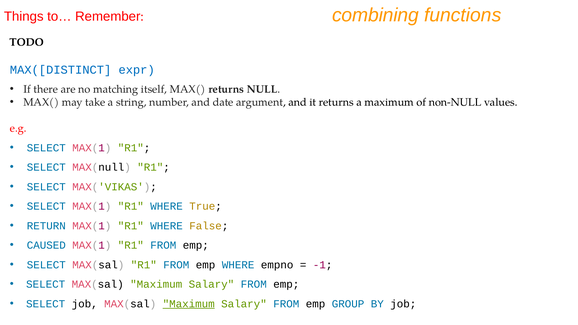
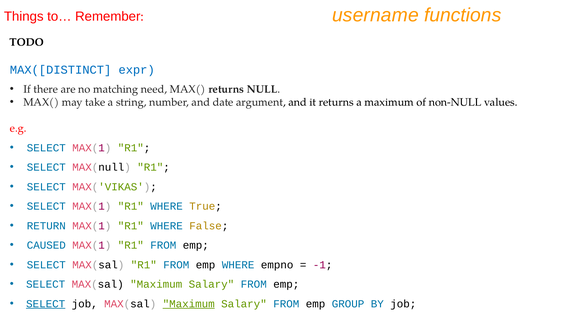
combining: combining -> username
itself: itself -> need
SELECT at (46, 304) underline: none -> present
